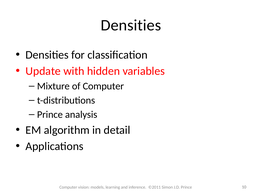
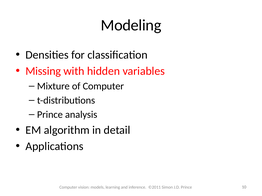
Densities at (131, 25): Densities -> Modeling
Update: Update -> Missing
